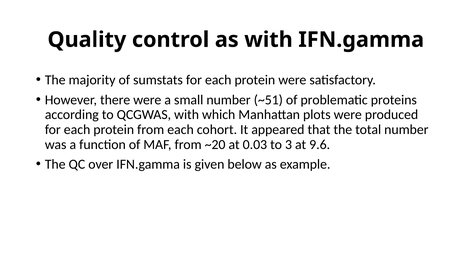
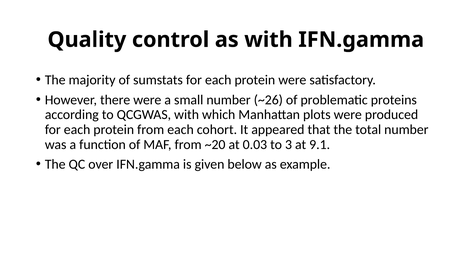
~51: ~51 -> ~26
9.6: 9.6 -> 9.1
